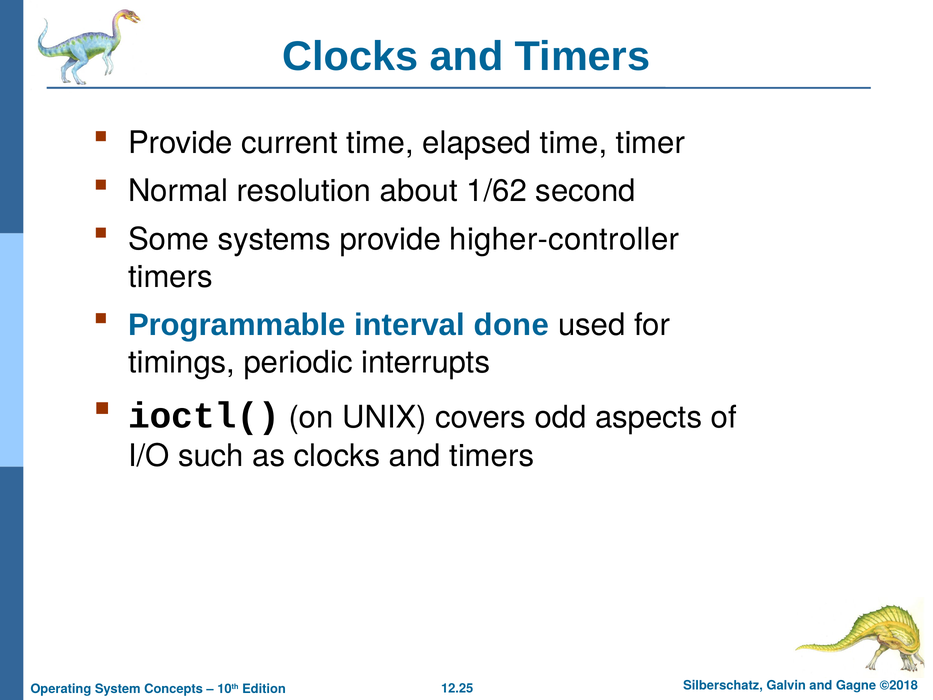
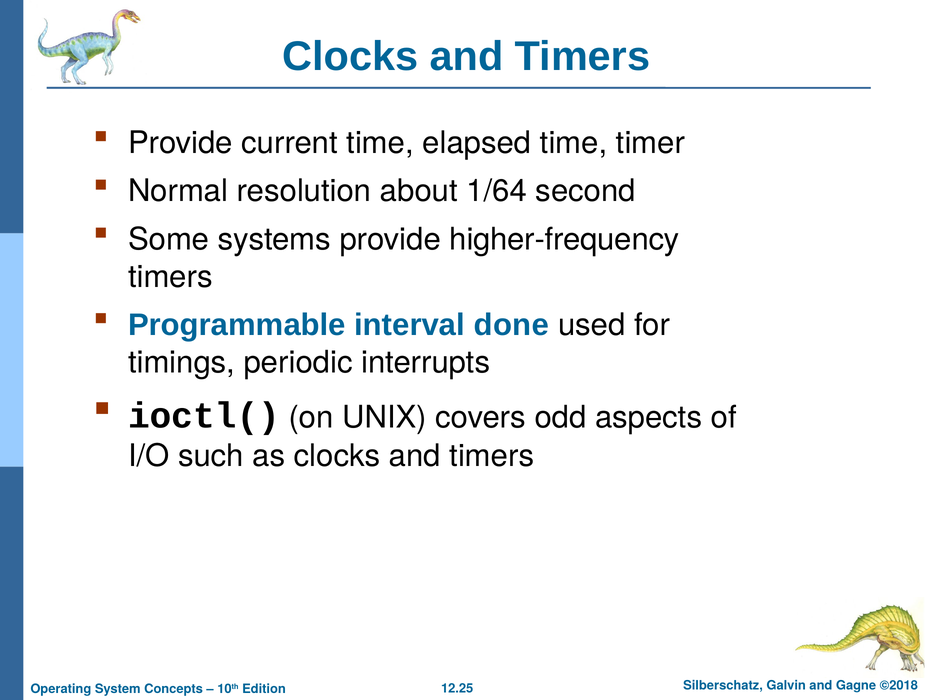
1/62: 1/62 -> 1/64
higher-controller: higher-controller -> higher-frequency
